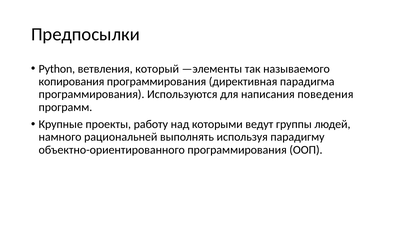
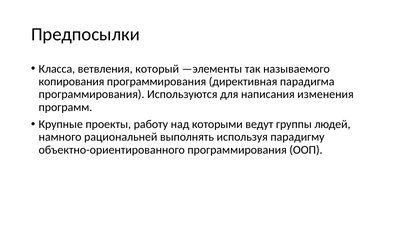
Python: Python -> Класса
поведения: поведения -> изменения
